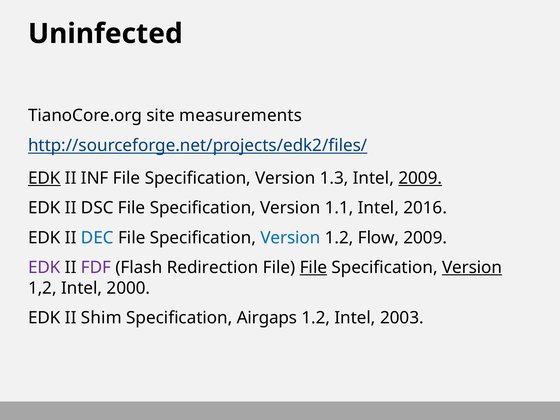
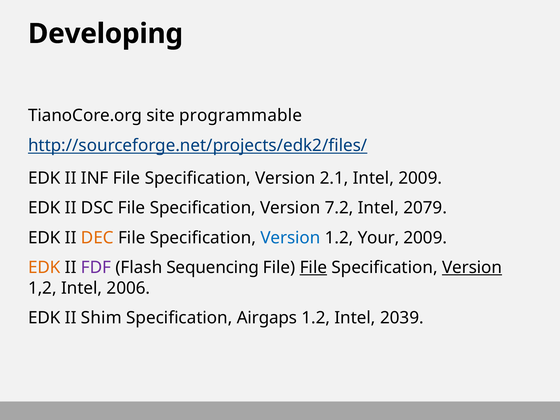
Uninfected: Uninfected -> Developing
measurements: measurements -> programmable
EDK at (44, 178) underline: present -> none
1.3: 1.3 -> 2.1
2009 at (420, 178) underline: present -> none
1.1: 1.1 -> 7.2
2016: 2016 -> 2079
DEC colour: blue -> orange
Flow: Flow -> Your
EDK at (44, 268) colour: purple -> orange
Redirection: Redirection -> Sequencing
2000: 2000 -> 2006
2003: 2003 -> 2039
